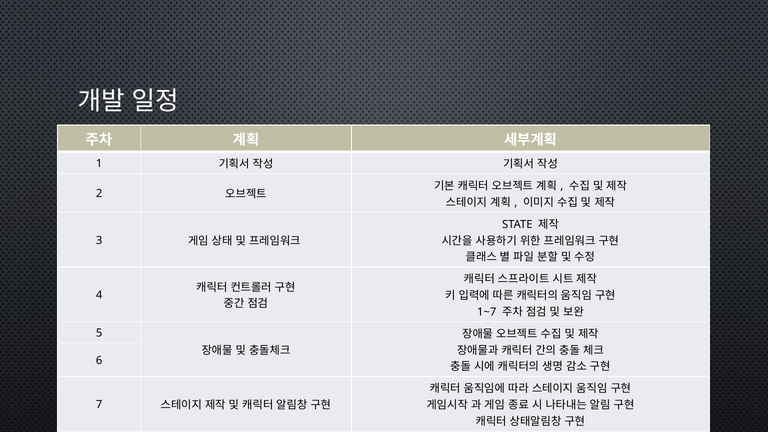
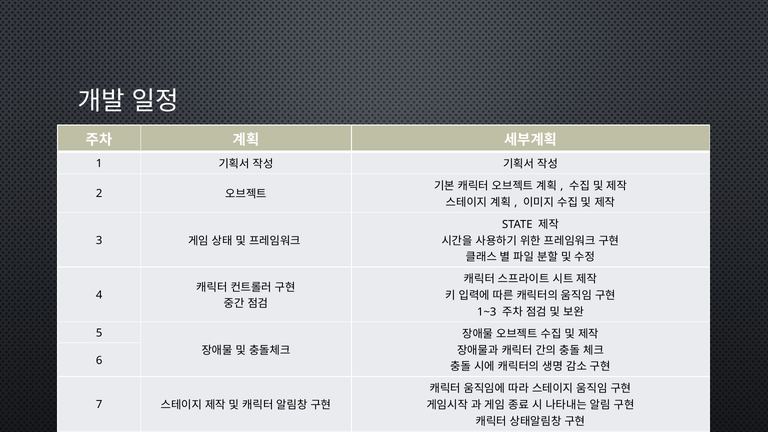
1~7: 1~7 -> 1~3
